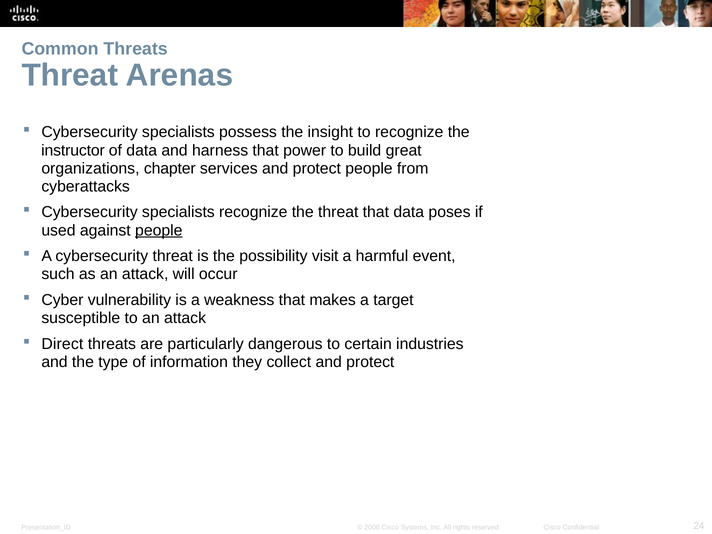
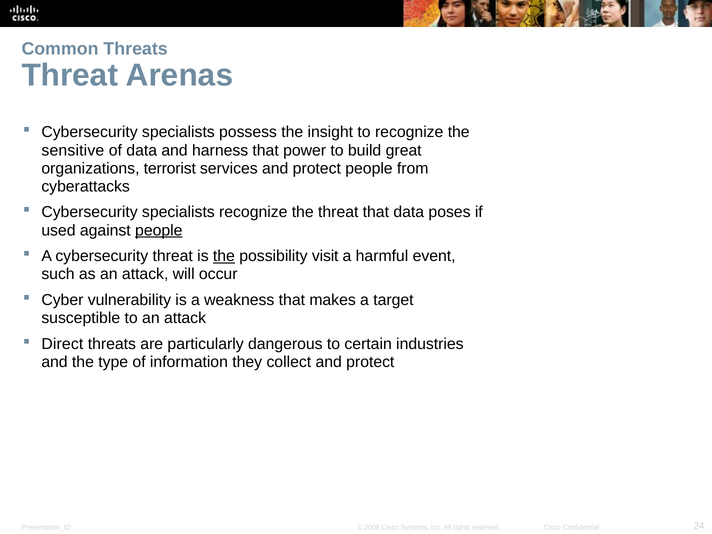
instructor: instructor -> sensitive
chapter: chapter -> terrorist
the at (224, 256) underline: none -> present
